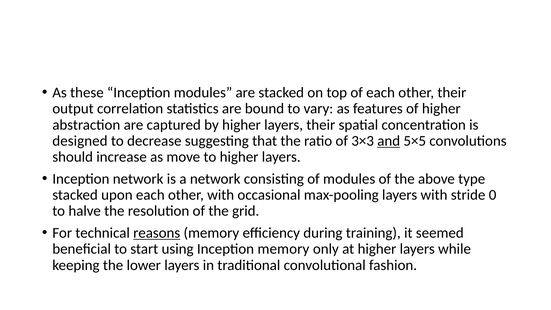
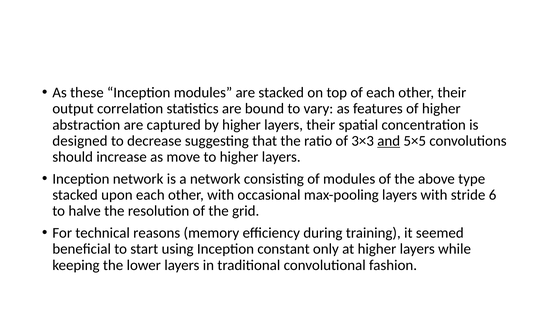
0: 0 -> 6
reasons underline: present -> none
Inception memory: memory -> constant
